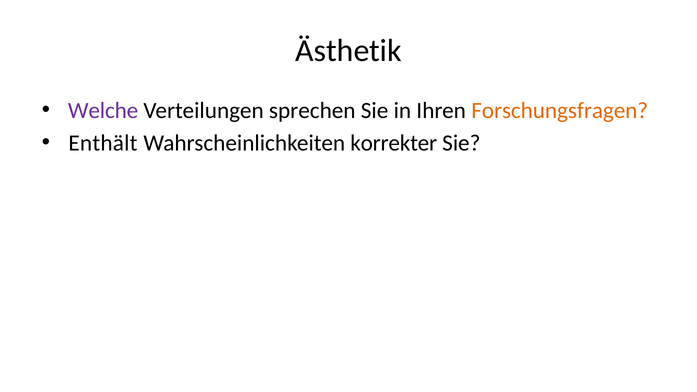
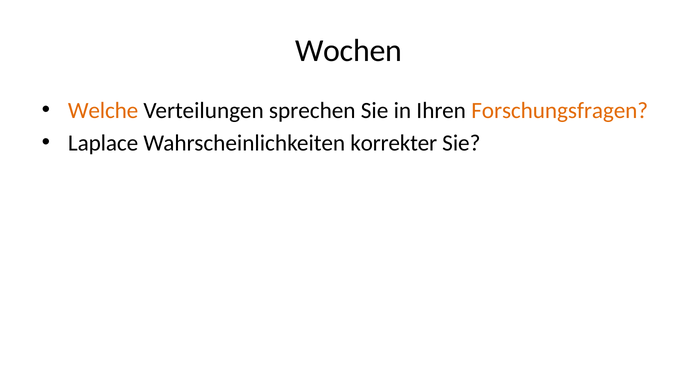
Ästhetik: Ästhetik -> Wochen
Welche colour: purple -> orange
Enthält: Enthält -> Laplace
